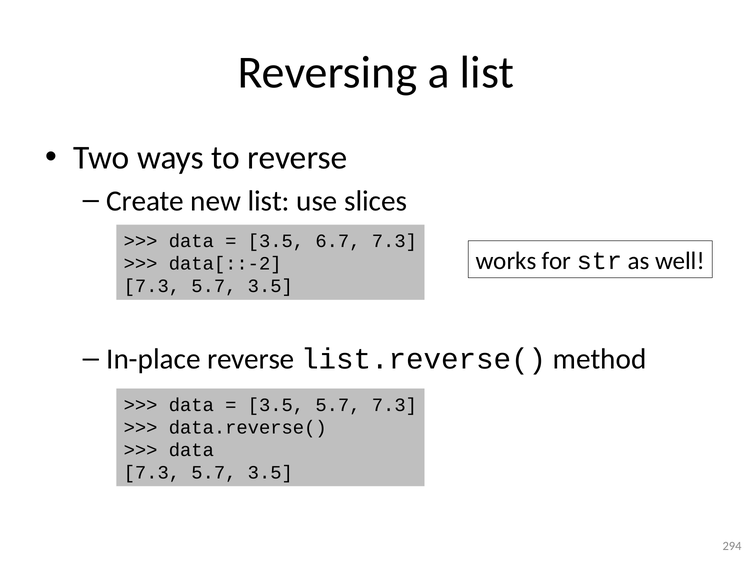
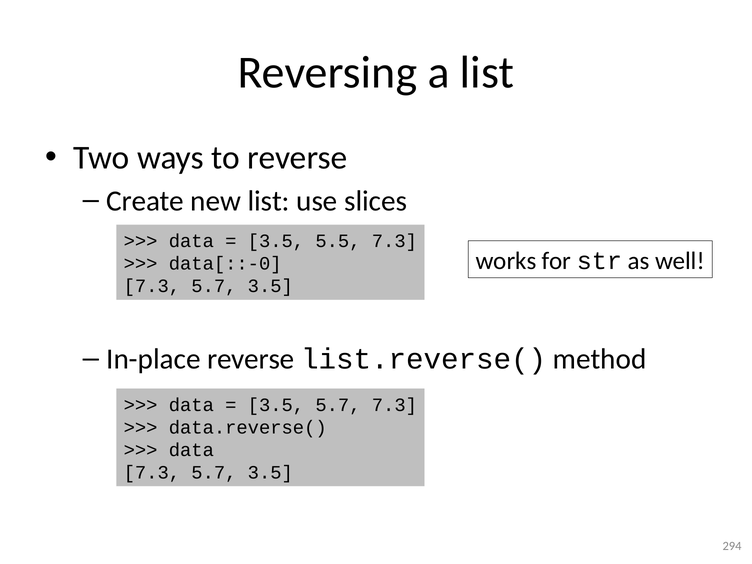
6.7: 6.7 -> 5.5
data[::-2: data[::-2 -> data[::-0
